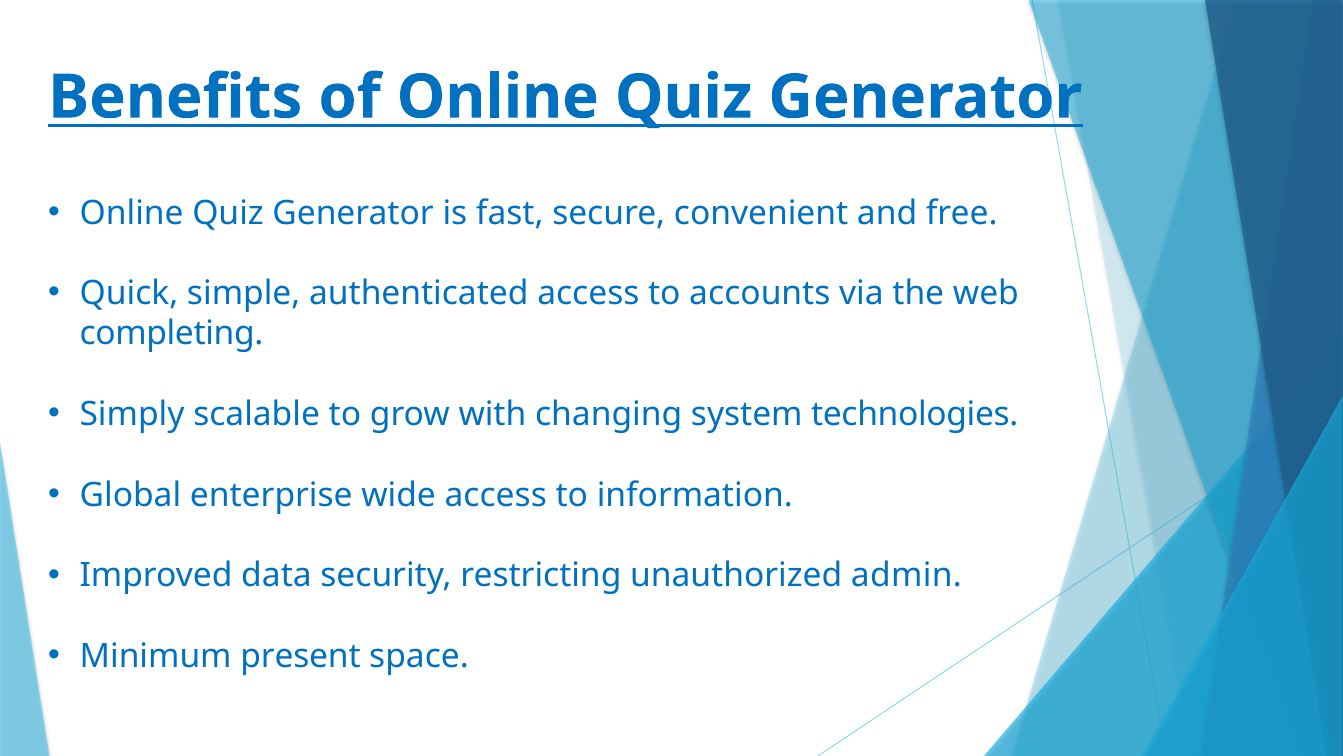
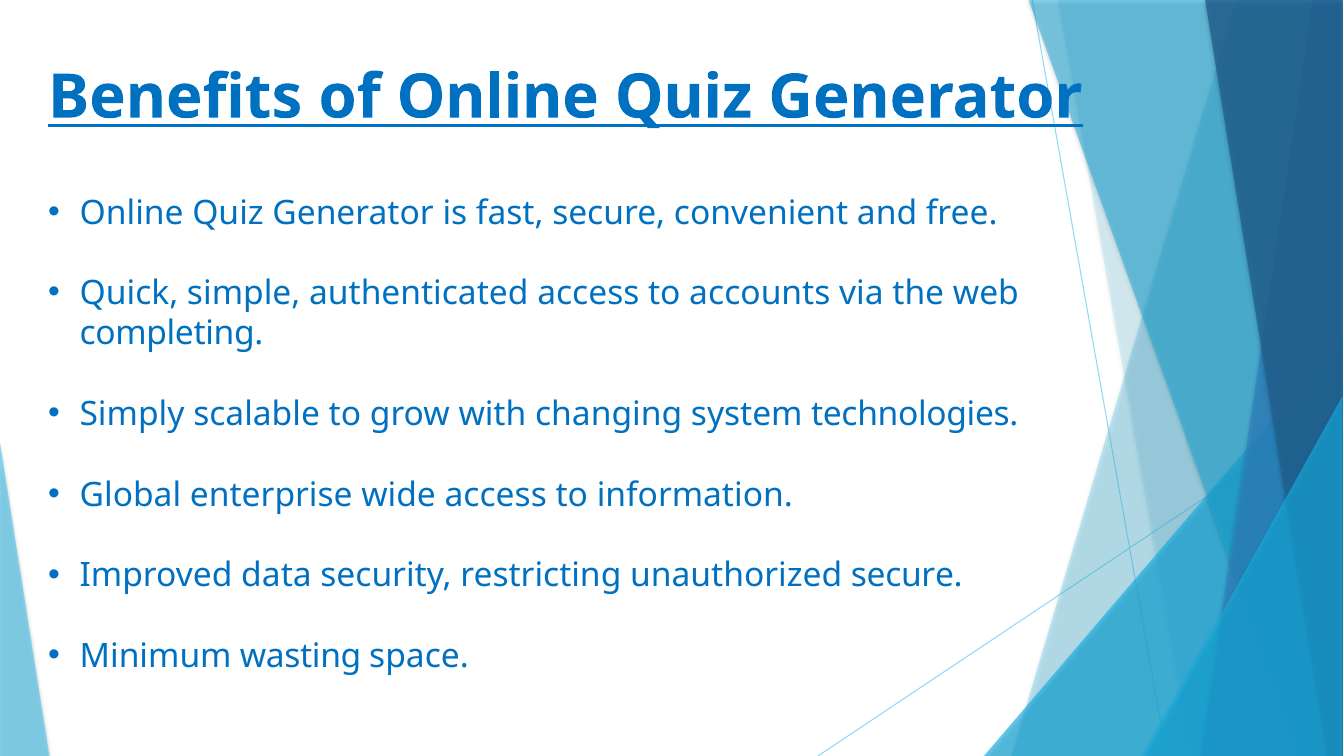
unauthorized admin: admin -> secure
present: present -> wasting
